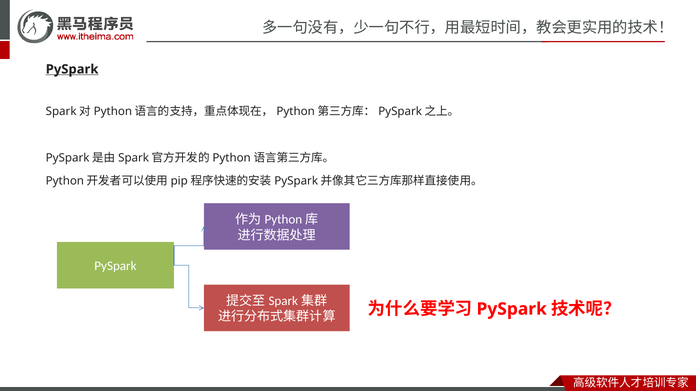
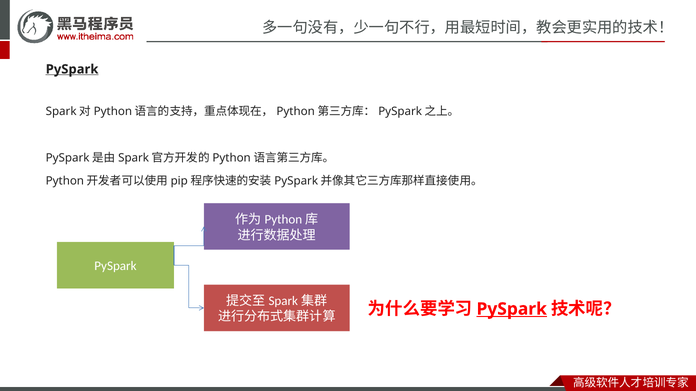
PySpark at (512, 309) underline: none -> present
